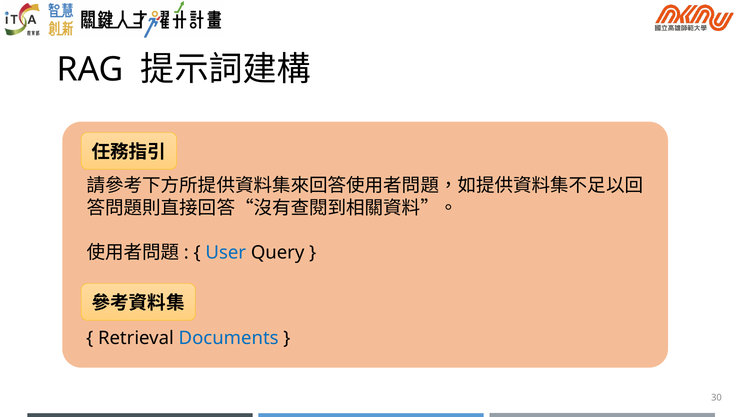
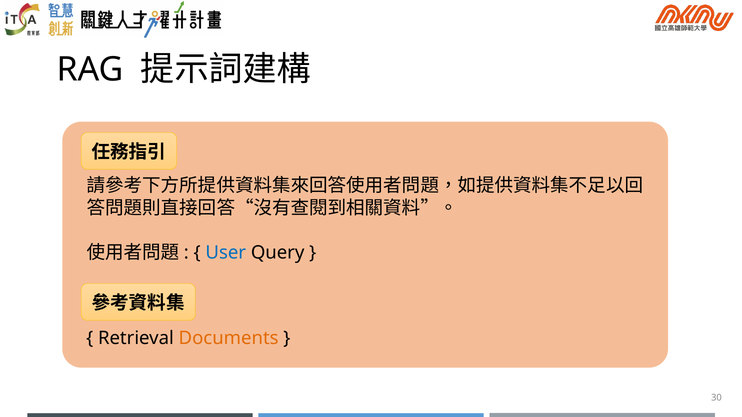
Documents colour: blue -> orange
